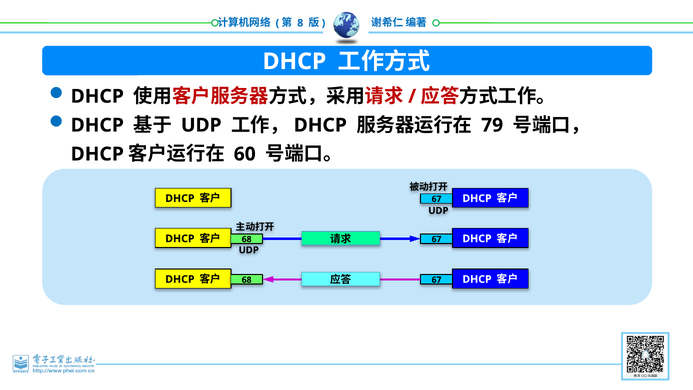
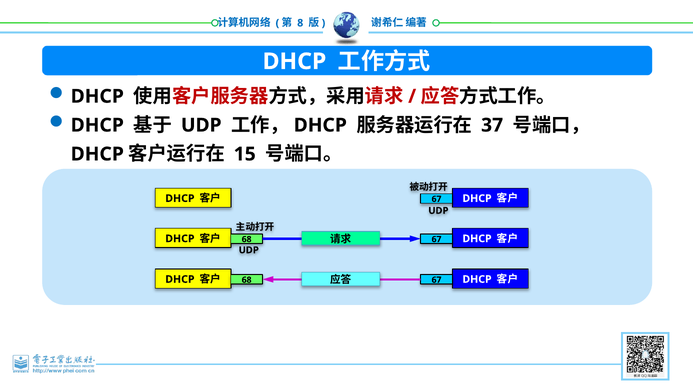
79: 79 -> 37
60: 60 -> 15
